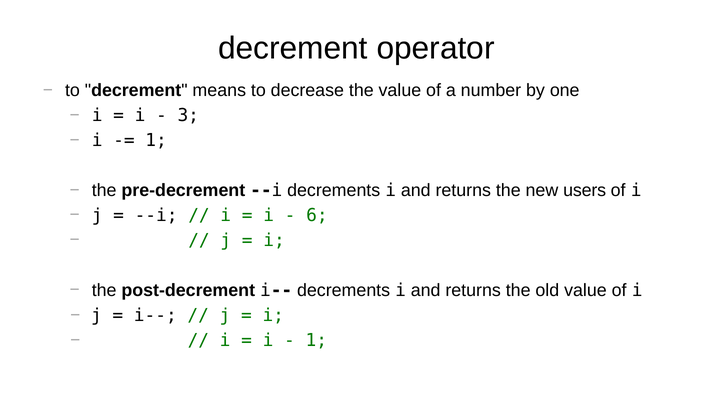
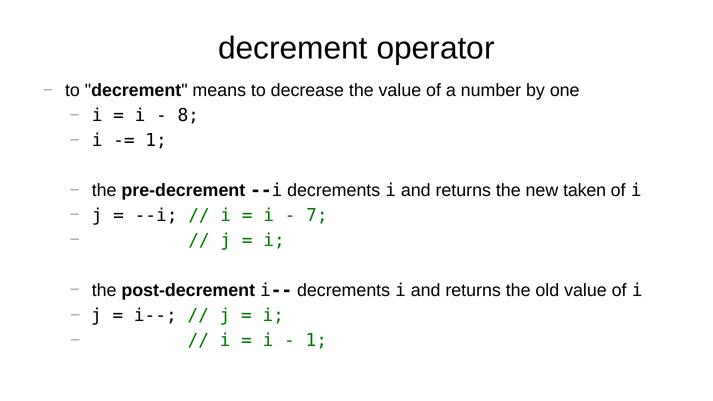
3: 3 -> 8
users: users -> taken
6: 6 -> 7
